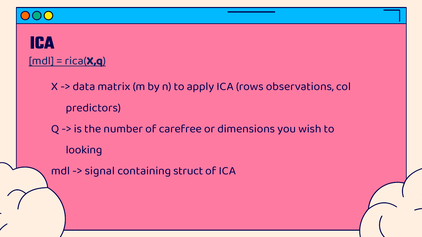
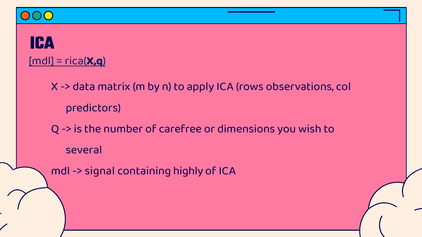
looking: looking -> several
struct: struct -> highly
